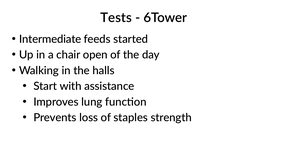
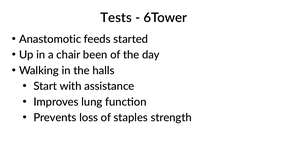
Intermediate: Intermediate -> Anastomotic
open: open -> been
